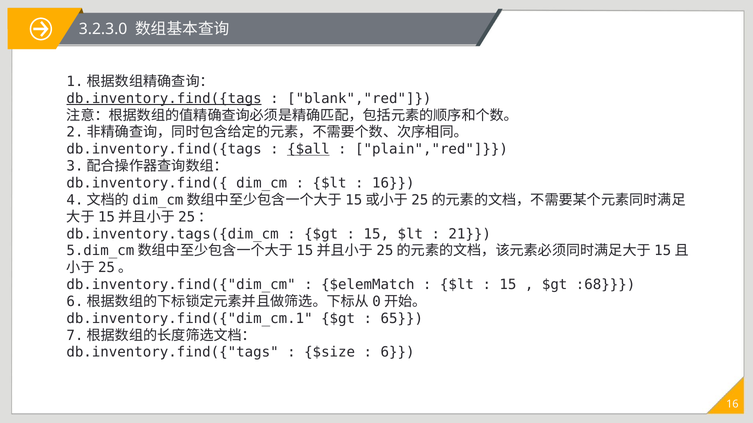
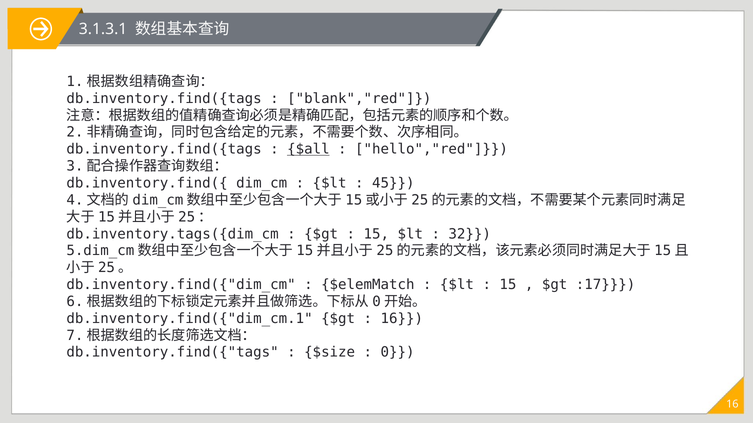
3.2.3.0: 3.2.3.0 -> 3.1.3.1
db.inventory.find({tags at (164, 99) underline: present -> none
plain","red: plain","red -> hello","red
16 at (393, 183): 16 -> 45
21: 21 -> 32
:68: :68 -> :17
65 at (402, 319): 65 -> 16
6: 6 -> 0
